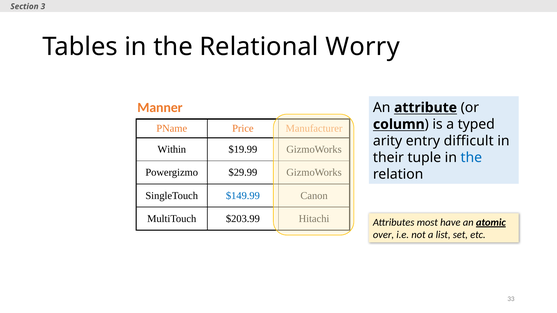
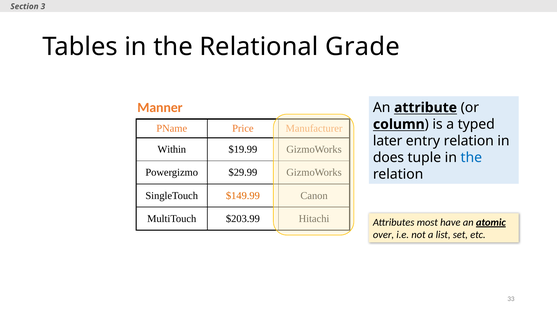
Worry: Worry -> Grade
arity: arity -> later
entry difficult: difficult -> relation
their: their -> does
$149.99 colour: blue -> orange
